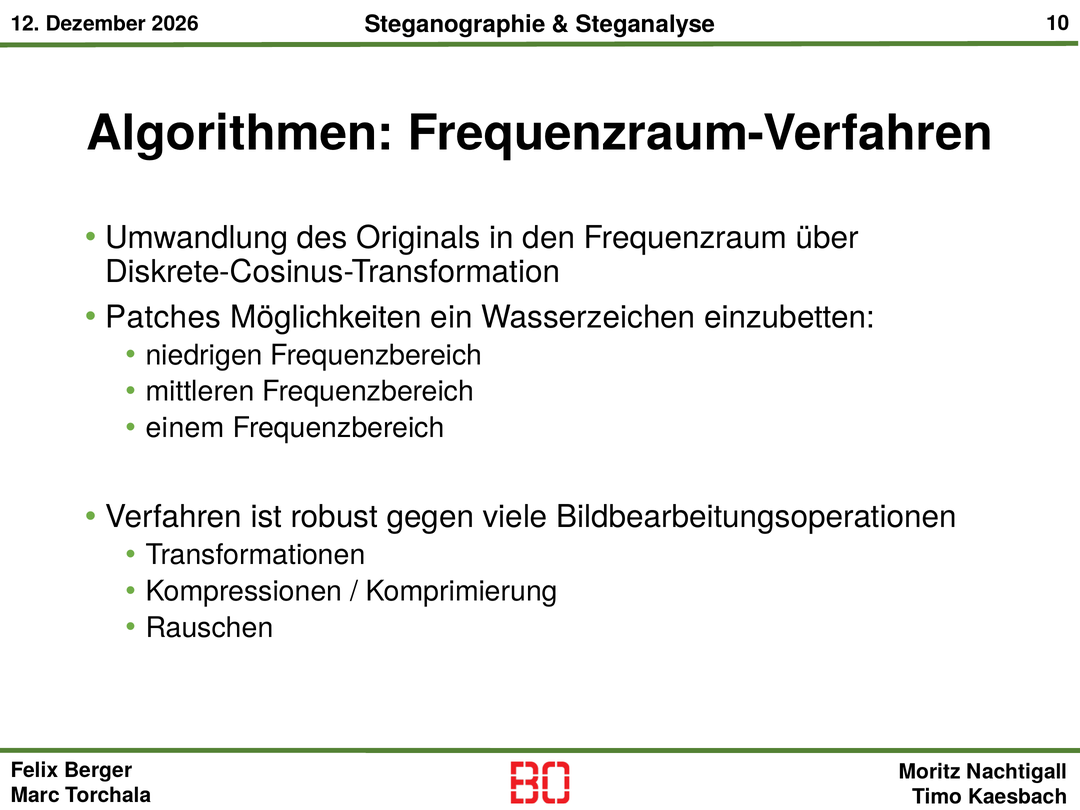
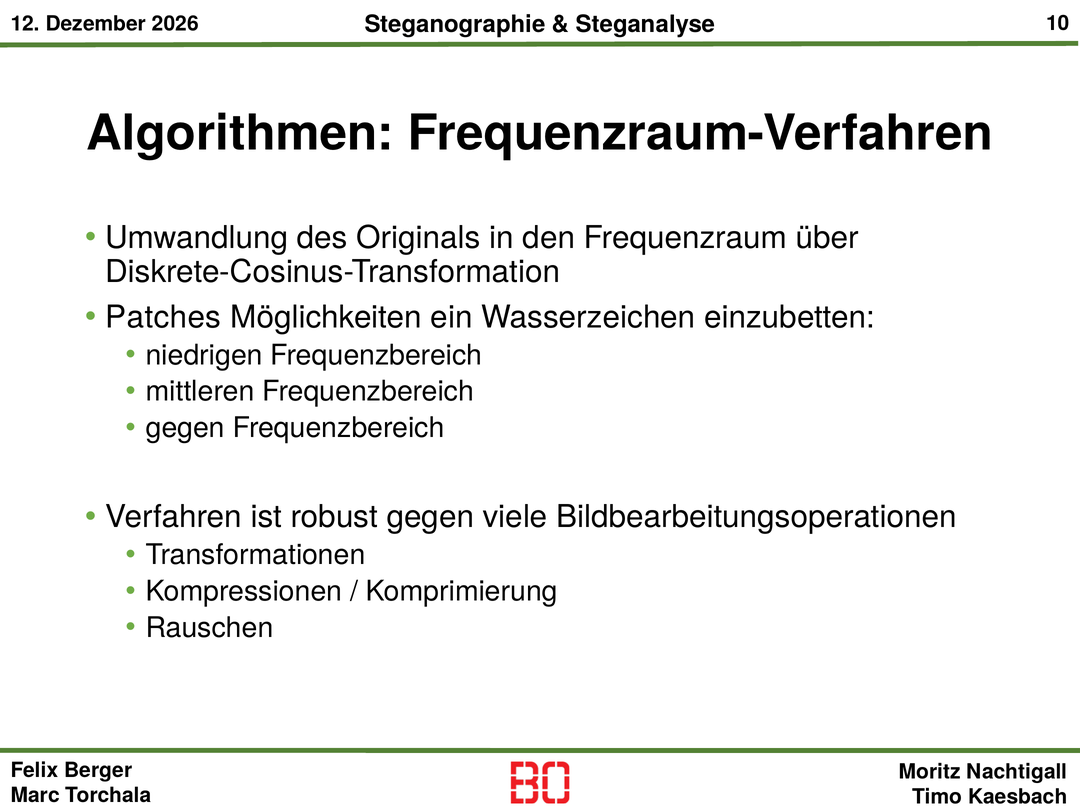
einem at (185, 428): einem -> gegen
